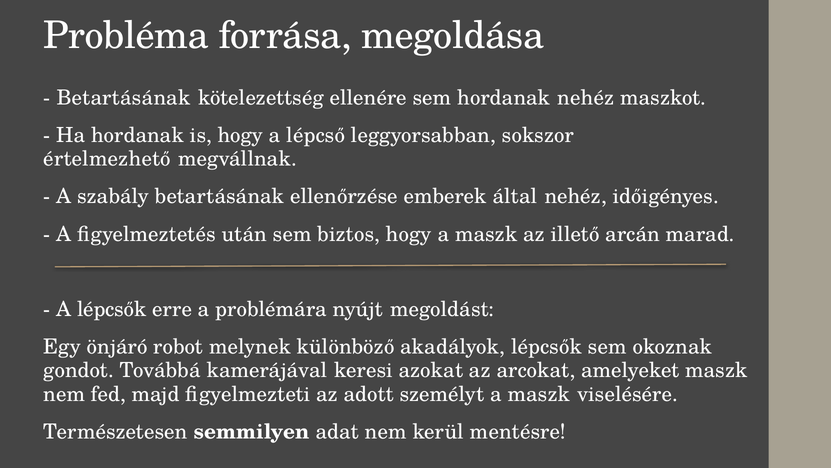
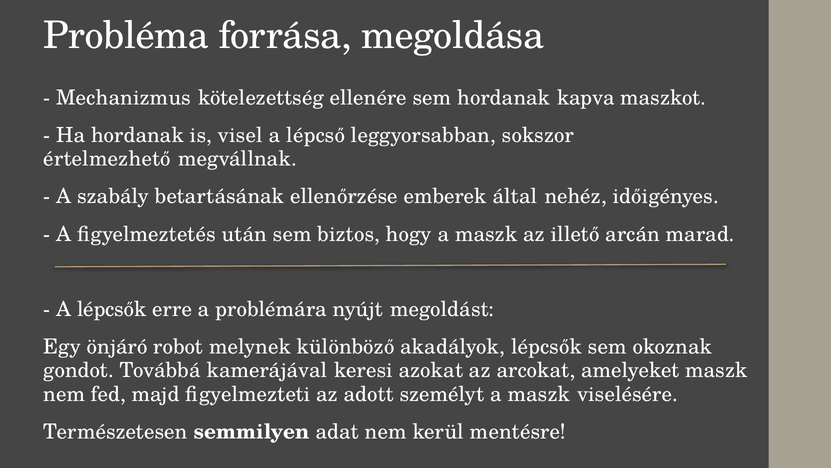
Betartásának at (124, 98): Betartásának -> Mechanizmus
hordanak nehéz: nehéz -> kapva
is hogy: hogy -> visel
